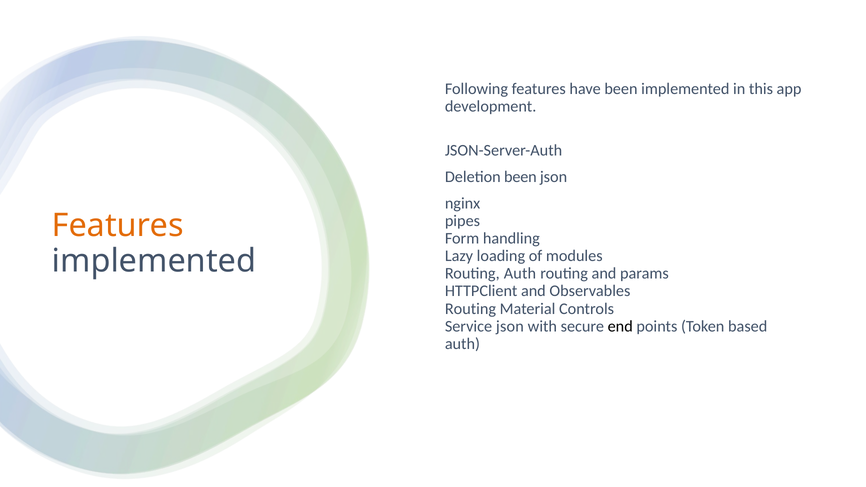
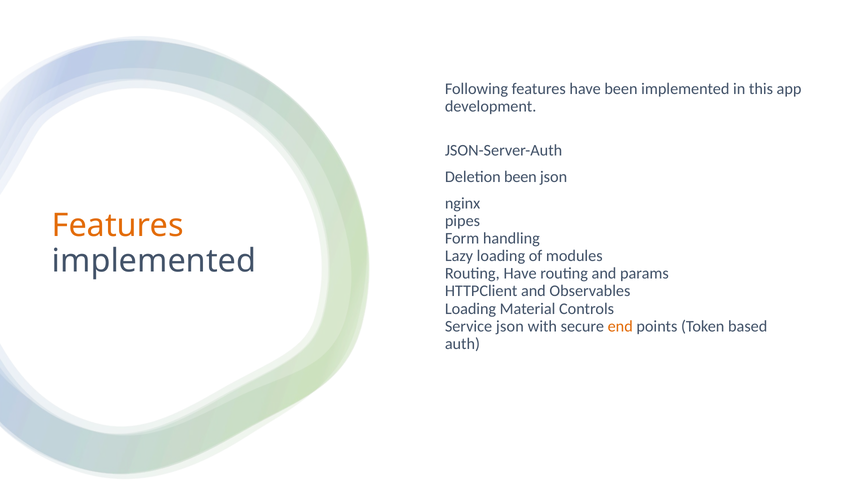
Routing Auth: Auth -> Have
Routing at (470, 309): Routing -> Loading
end colour: black -> orange
